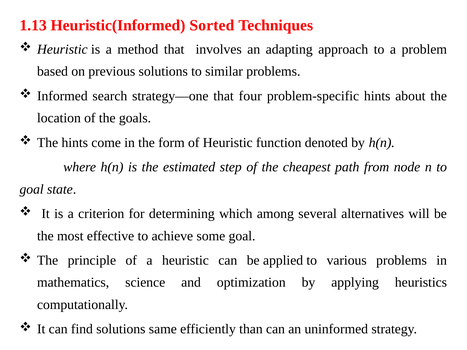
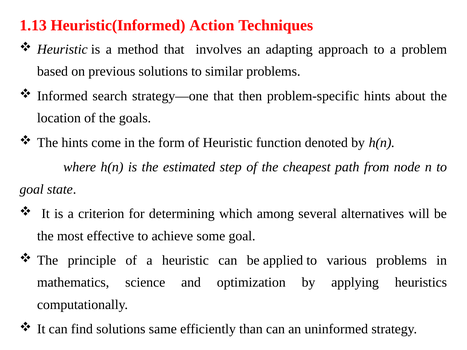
Sorted: Sorted -> Action
four: four -> then
